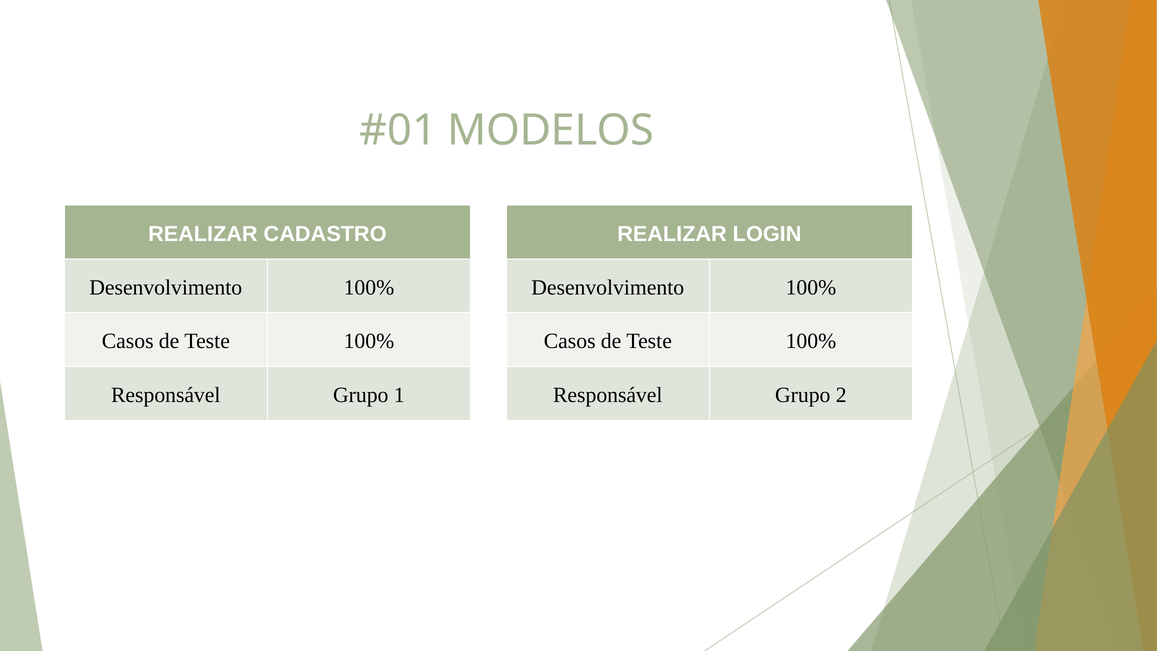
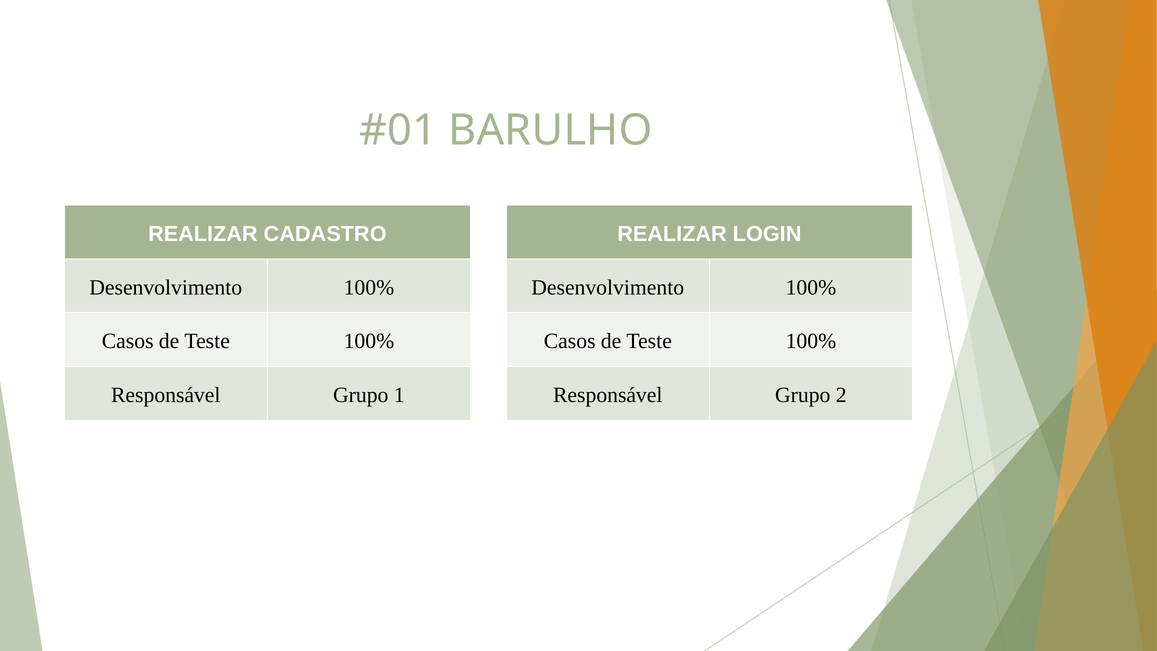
MODELOS: MODELOS -> BARULHO
